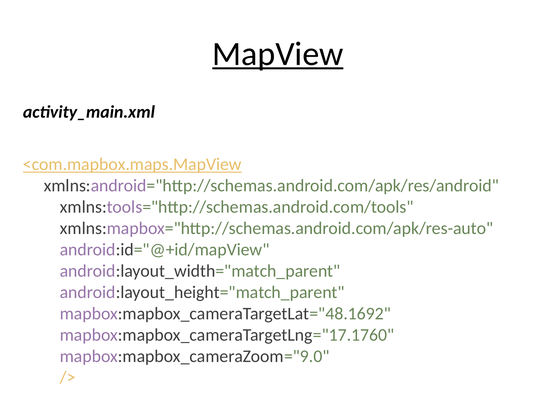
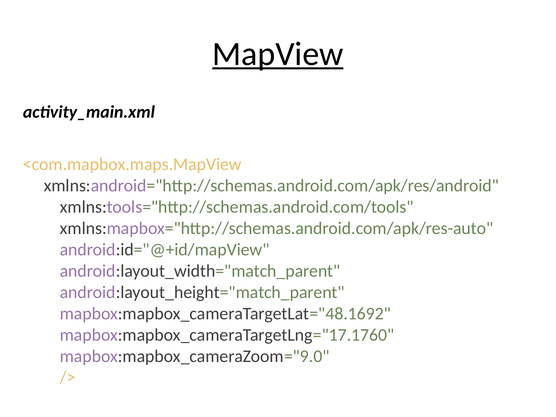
<com.mapbox.maps.MapView underline: present -> none
